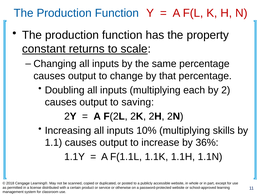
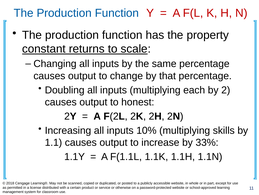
saving: saving -> honest
36%: 36% -> 33%
